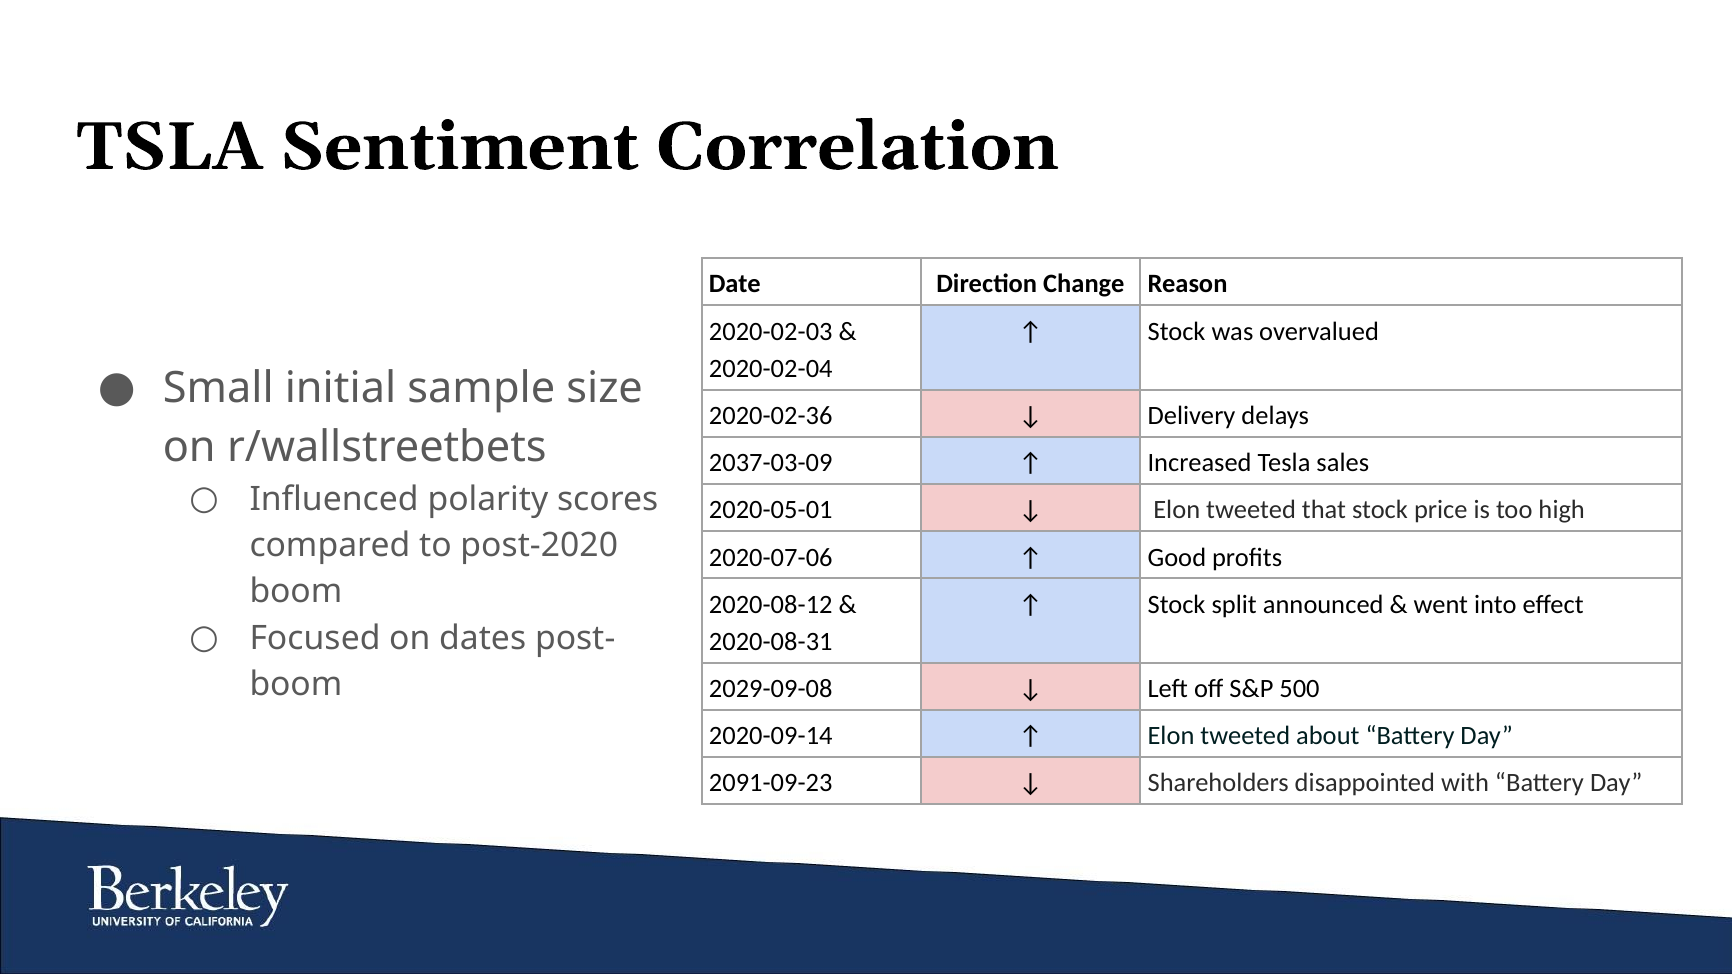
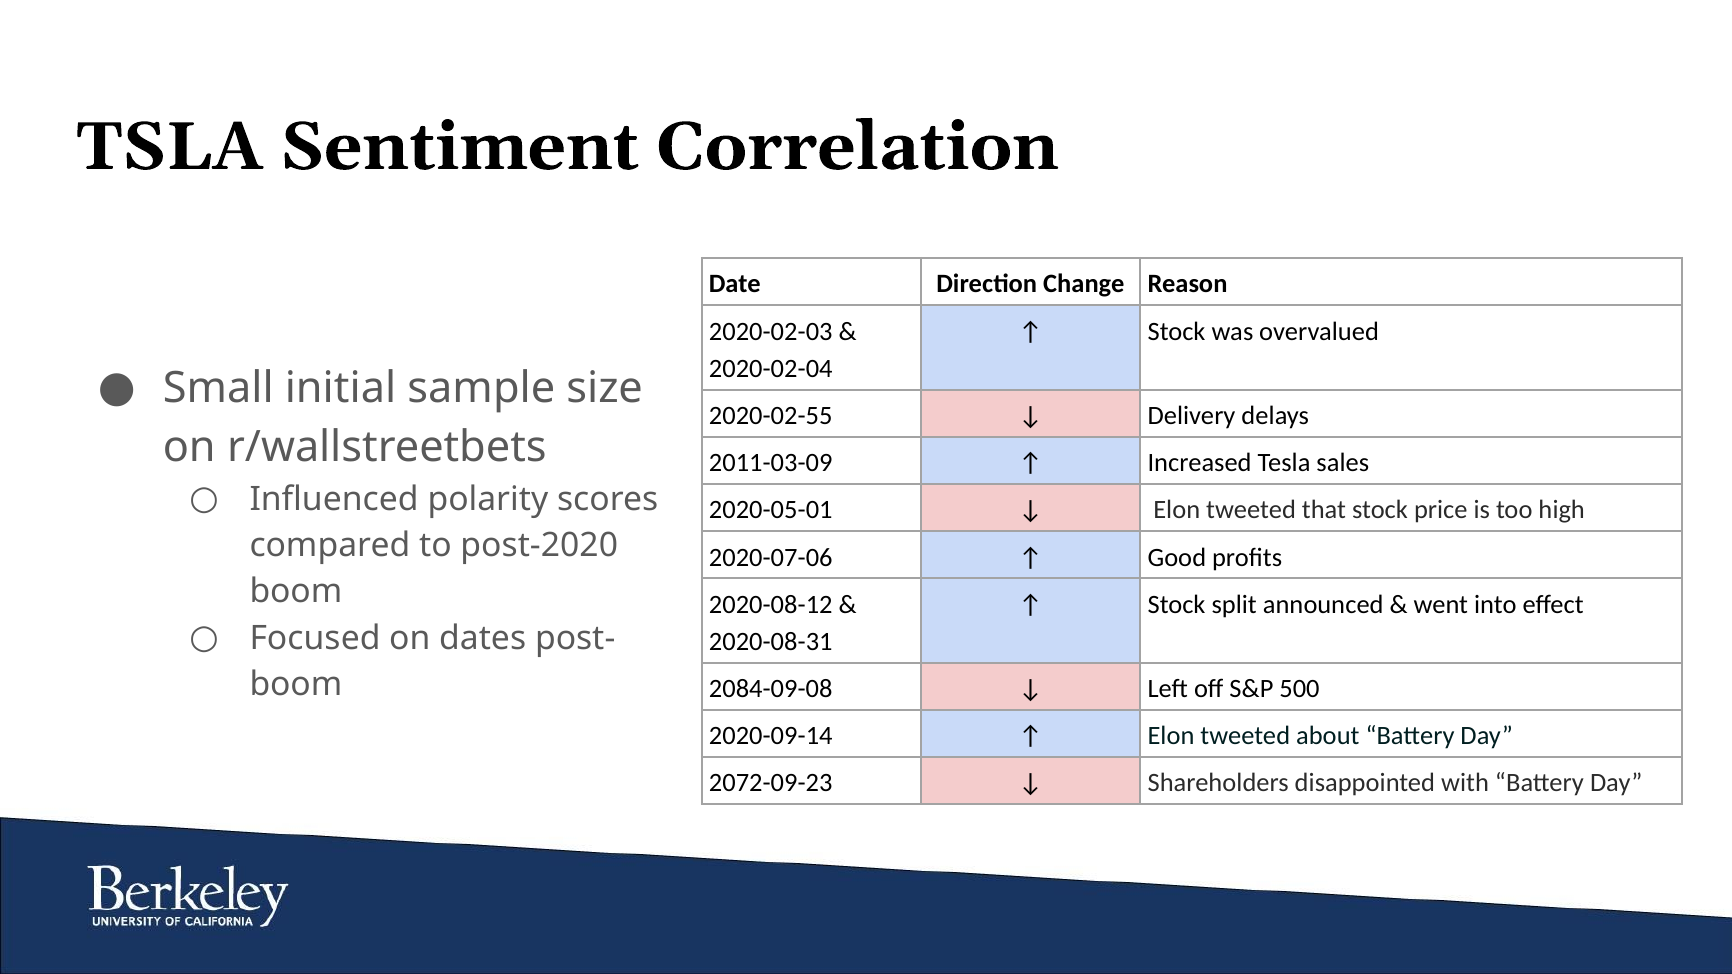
2020-02-36: 2020-02-36 -> 2020-02-55
2037-03-09: 2037-03-09 -> 2011-03-09
2029-09-08: 2029-09-08 -> 2084-09-08
2091-09-23: 2091-09-23 -> 2072-09-23
